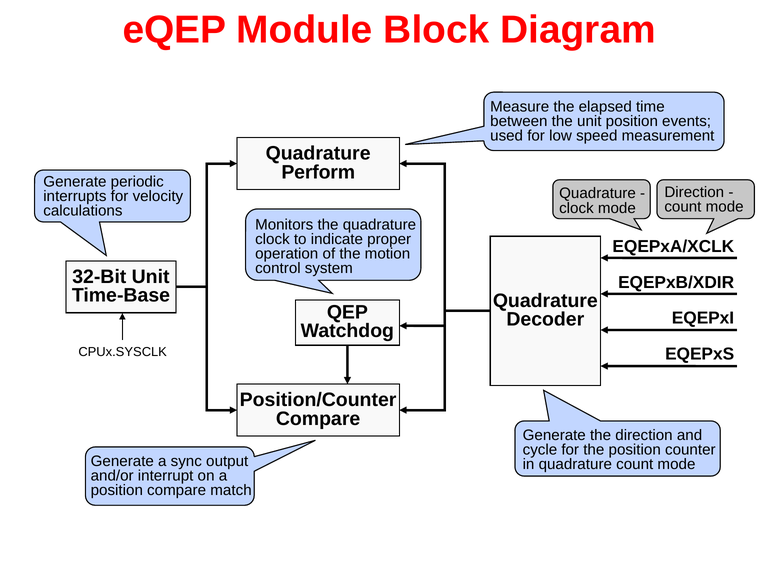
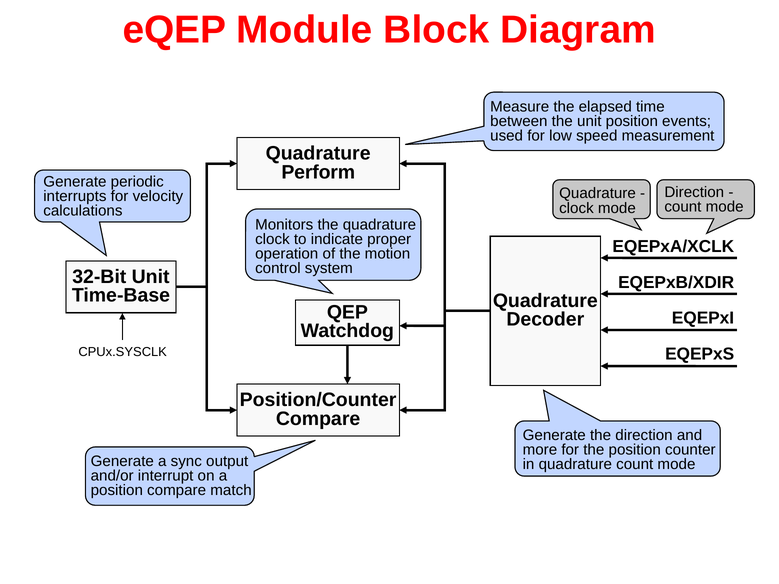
cycle: cycle -> more
